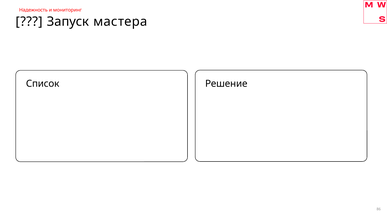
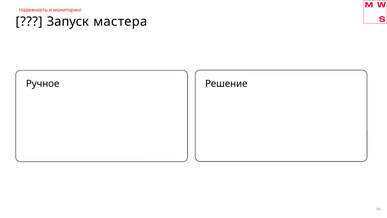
Список: Список -> Ручное
